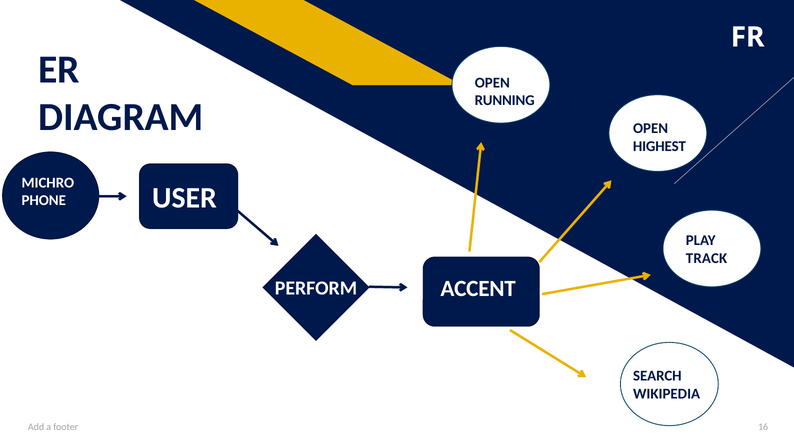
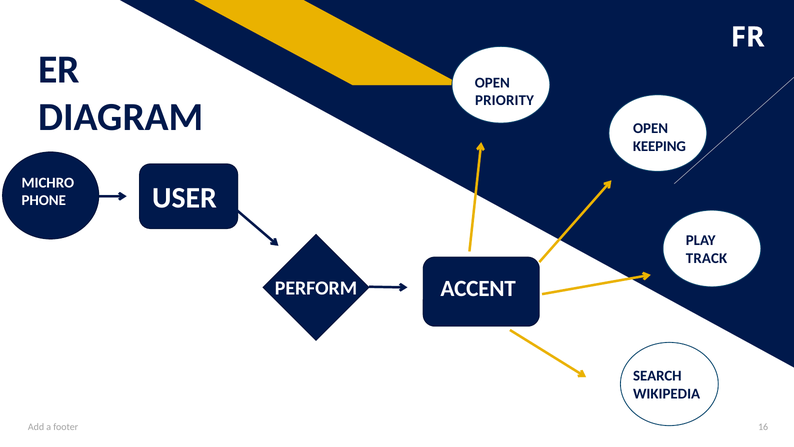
RUNNING: RUNNING -> PRIORITY
HIGHEST: HIGHEST -> KEEPING
